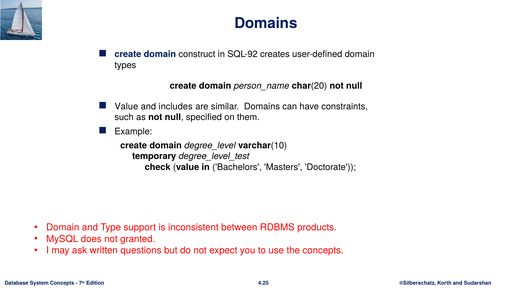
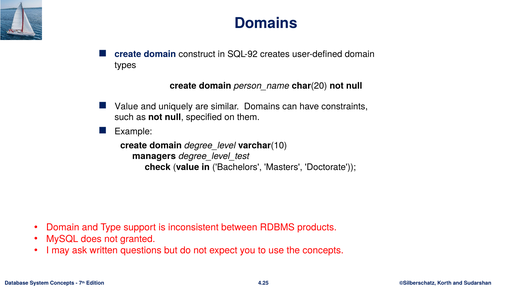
includes: includes -> uniquely
temporary: temporary -> managers
